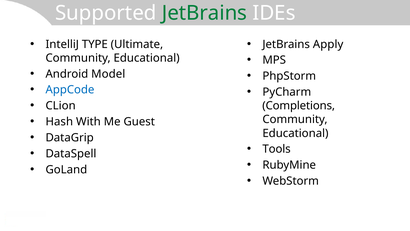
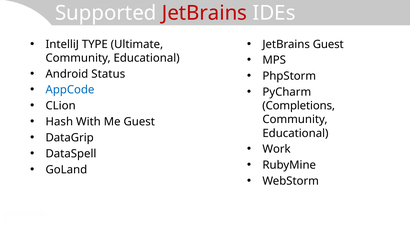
JetBrains at (204, 13) colour: green -> red
JetBrains Apply: Apply -> Guest
Model: Model -> Status
Tools: Tools -> Work
